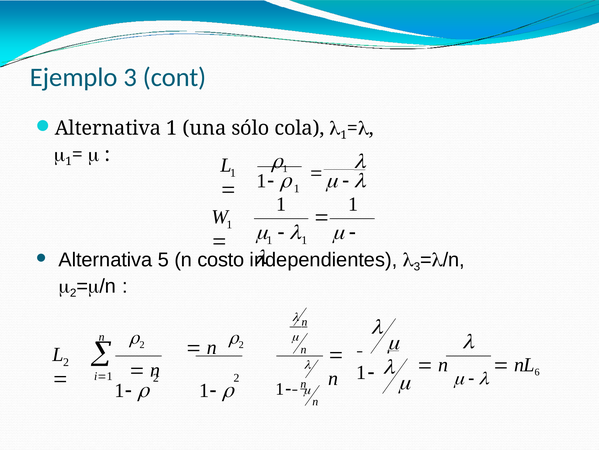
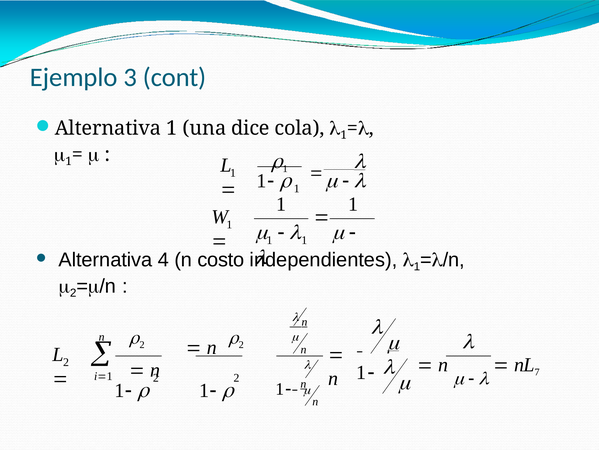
sólo: sólo -> dice
5: 5 -> 4
3 at (417, 266): 3 -> 1
6: 6 -> 7
